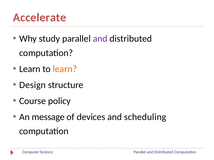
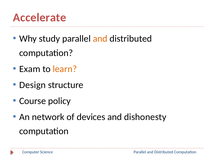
and at (100, 39) colour: purple -> orange
Learn at (30, 69): Learn -> Exam
message: message -> network
scheduling: scheduling -> dishonesty
